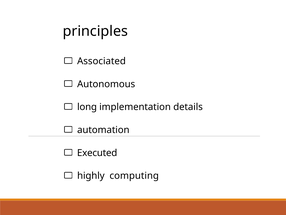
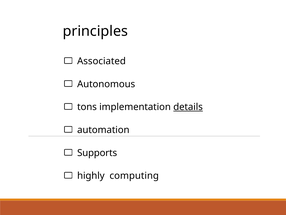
long: long -> tons
details underline: none -> present
Executed: Executed -> Supports
